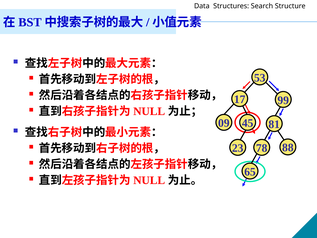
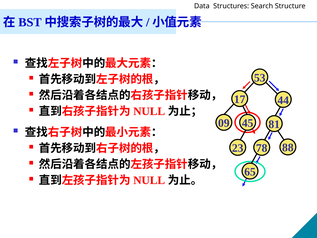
99: 99 -> 44
